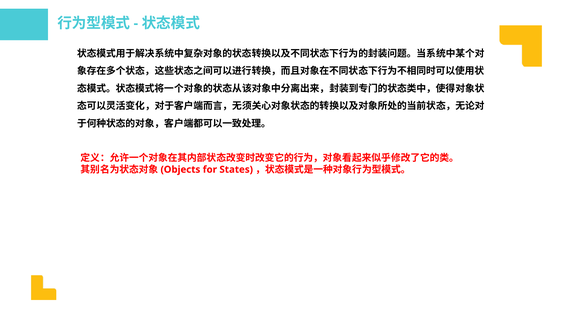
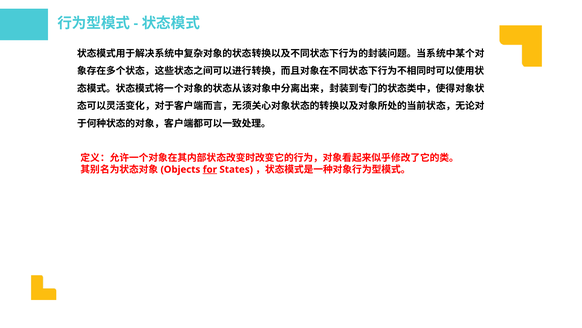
for underline: none -> present
